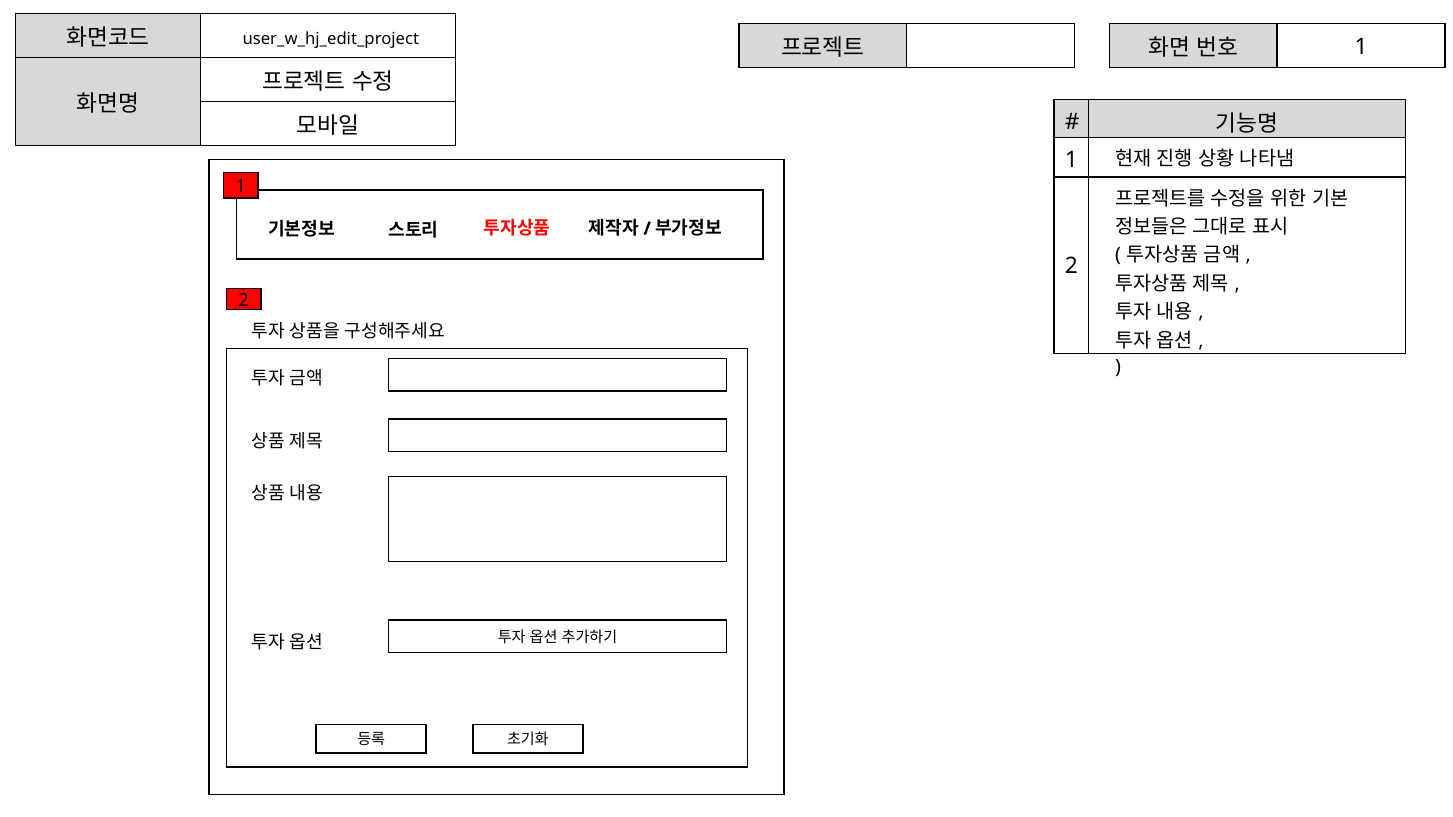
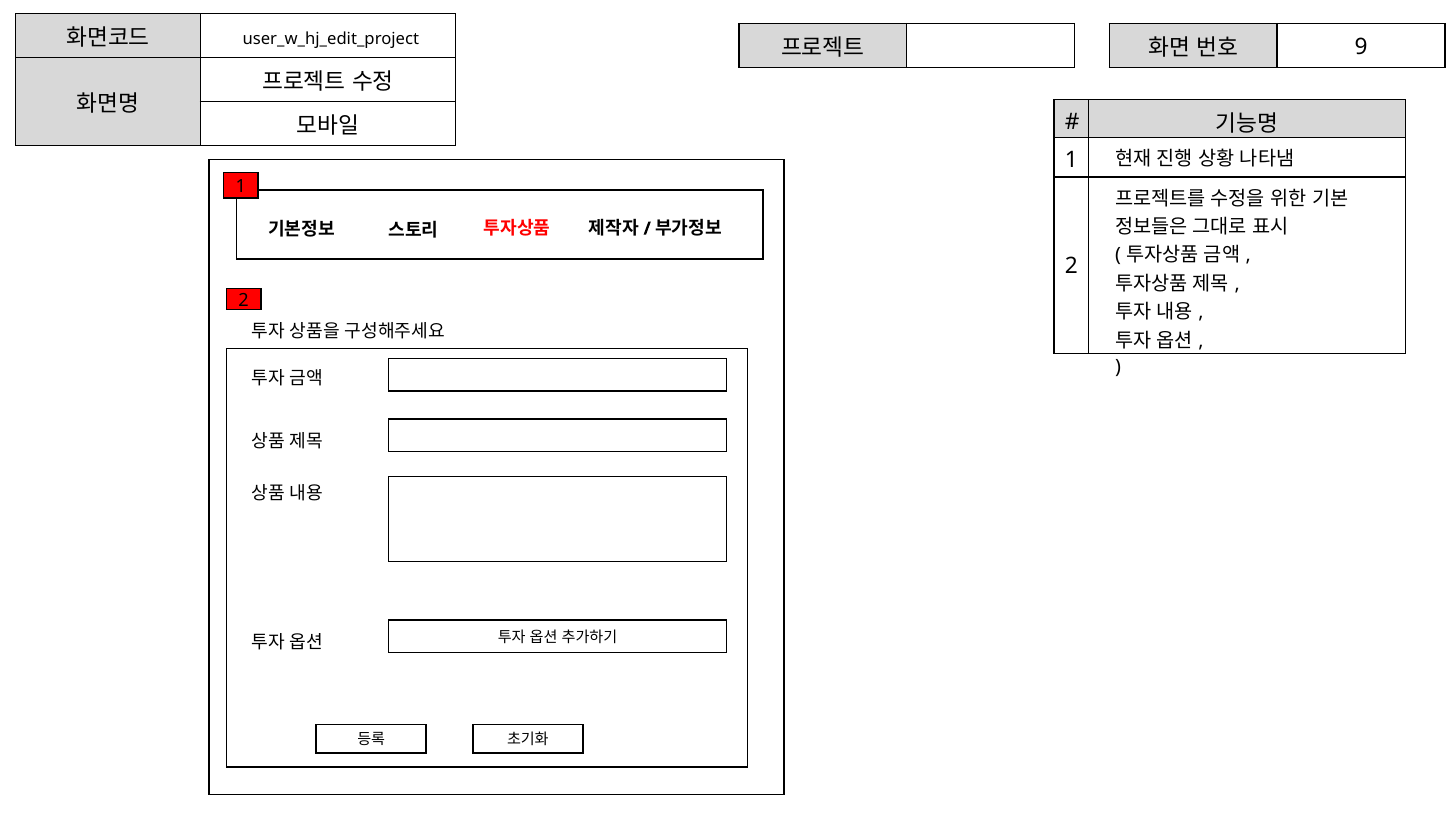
1 at (1361, 47): 1 -> 9
